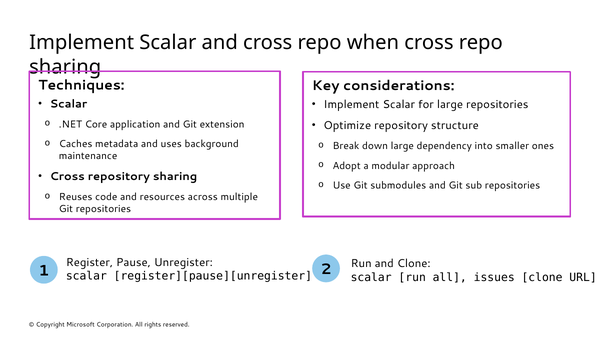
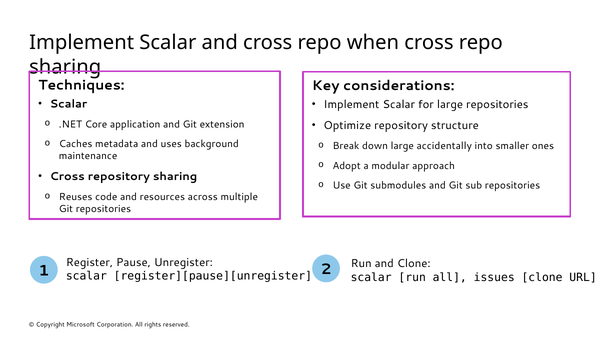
dependency: dependency -> accidentally
